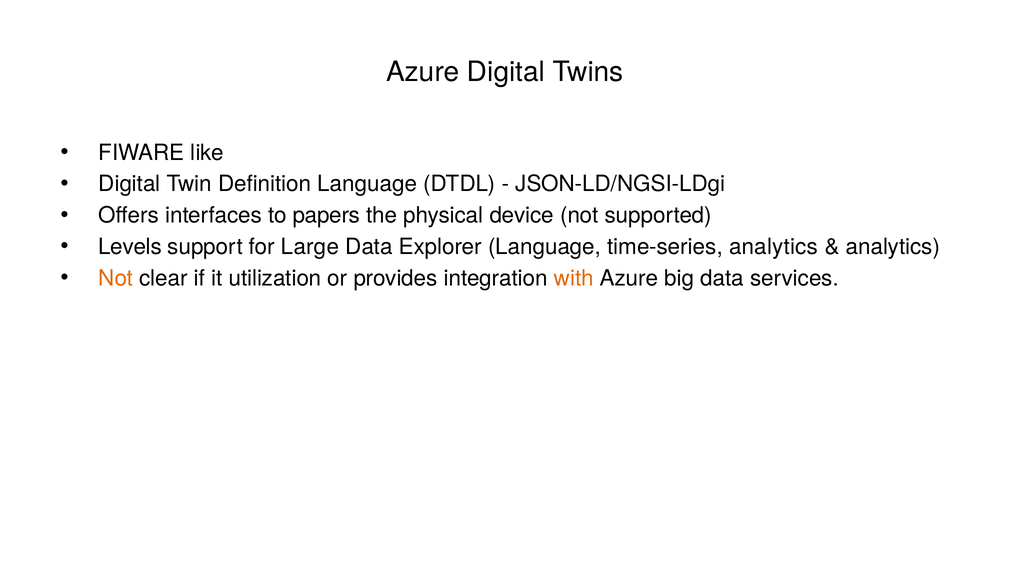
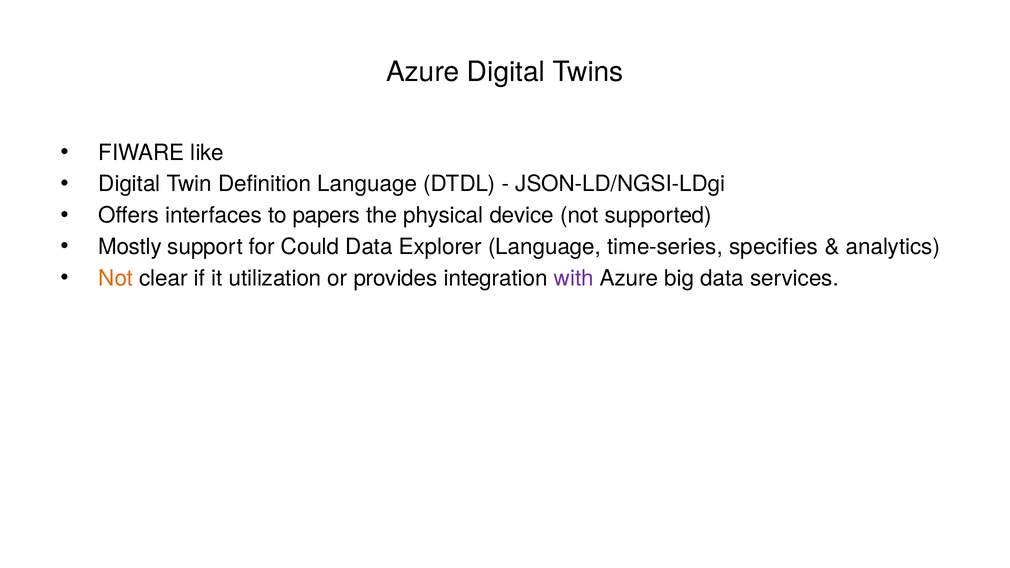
Levels: Levels -> Mostly
Large: Large -> Could
time-series analytics: analytics -> specifies
with colour: orange -> purple
